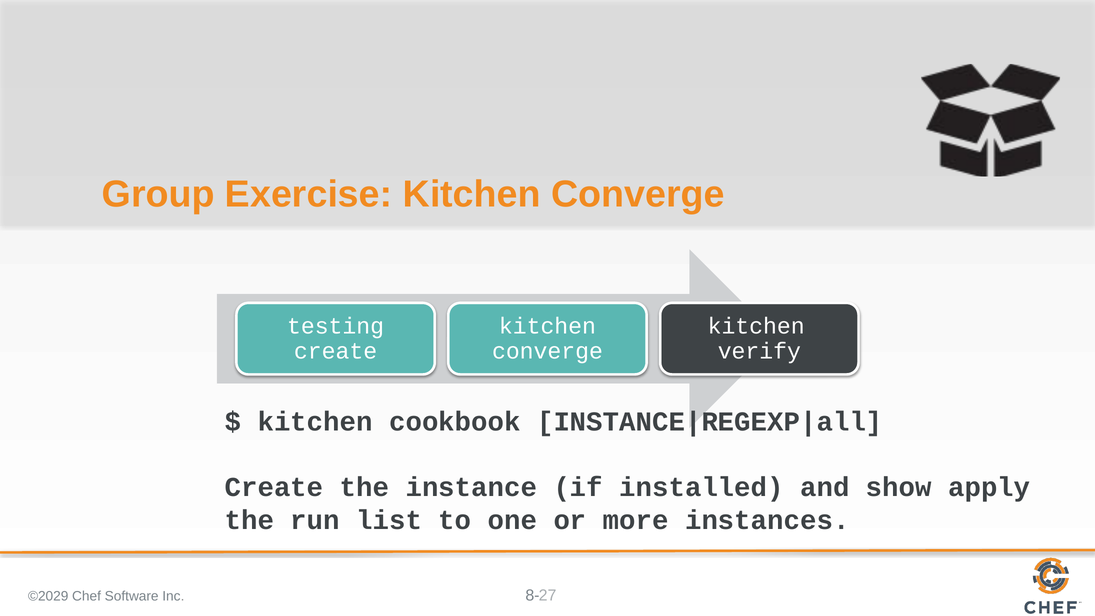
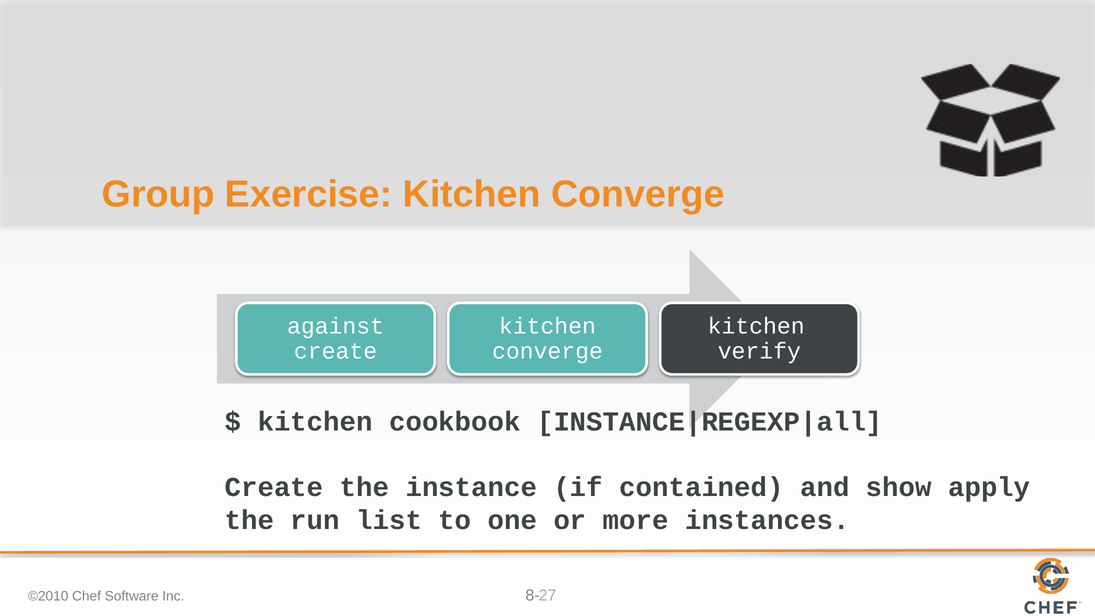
testing: testing -> against
installed: installed -> contained
©2029: ©2029 -> ©2010
